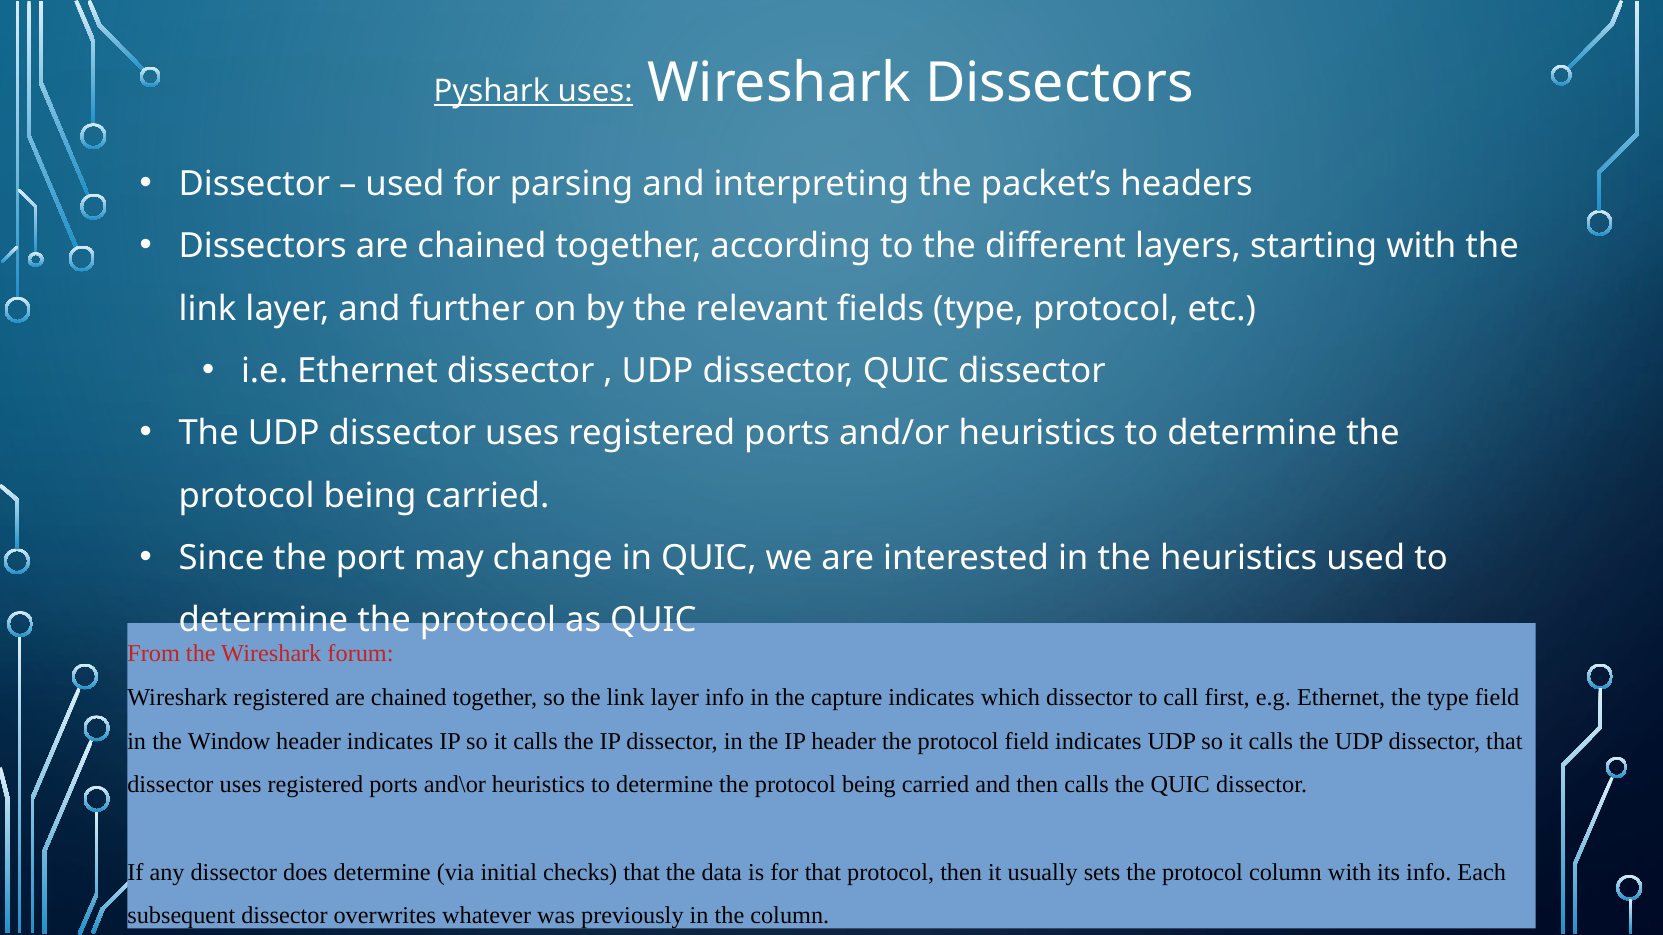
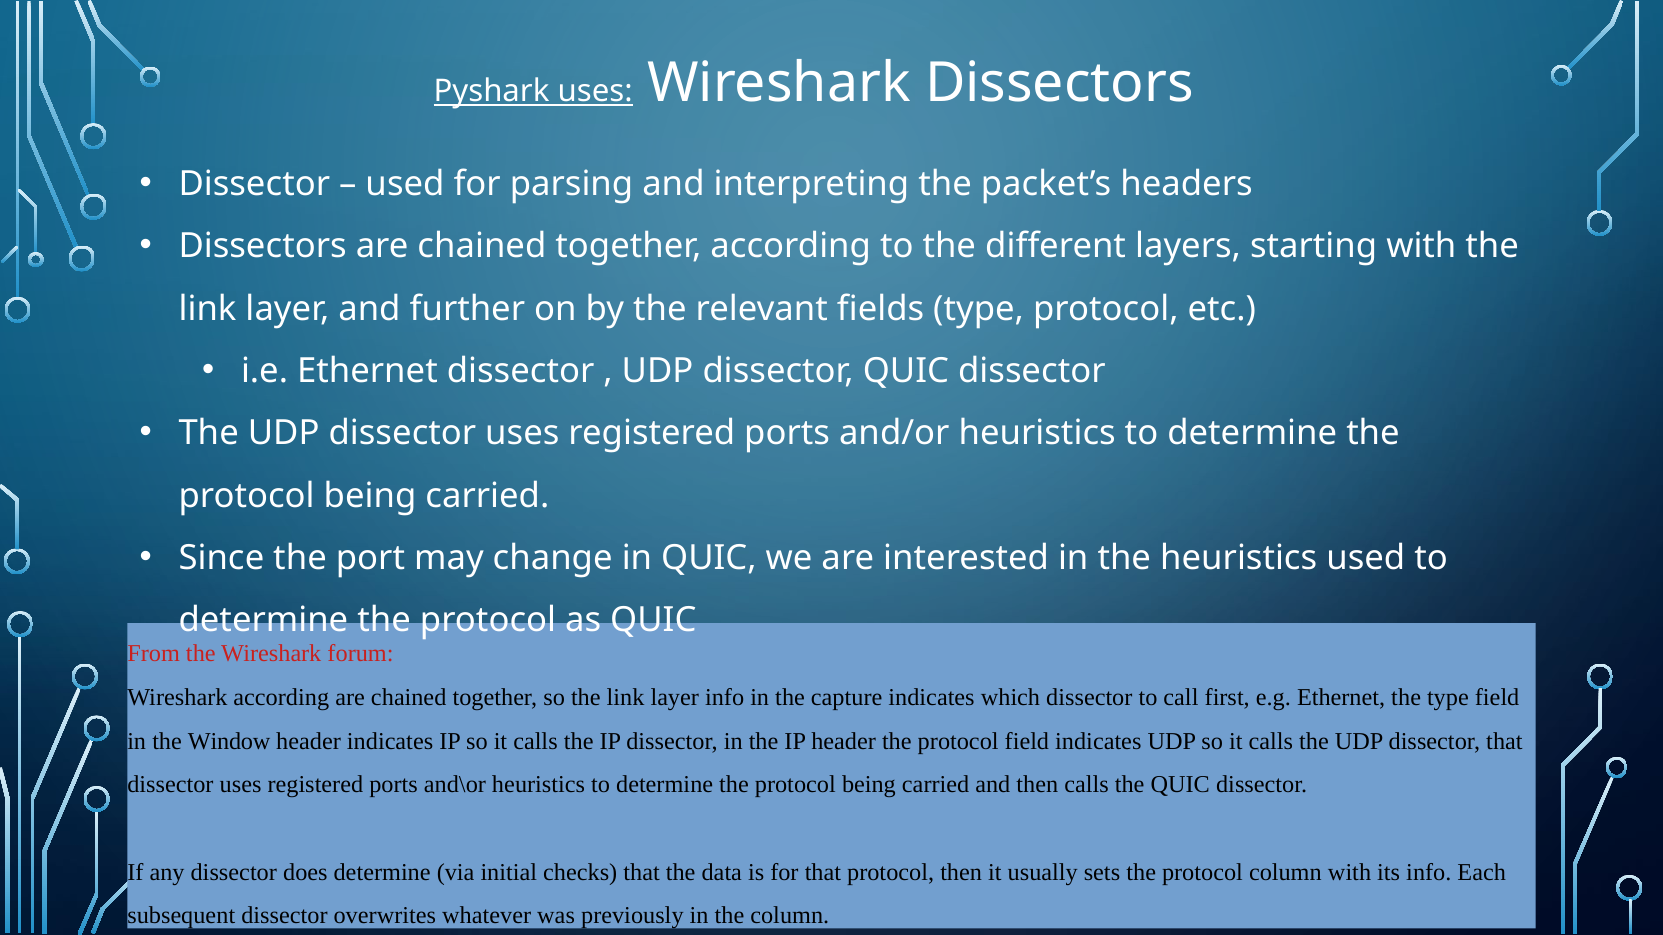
Wireshark registered: registered -> according
